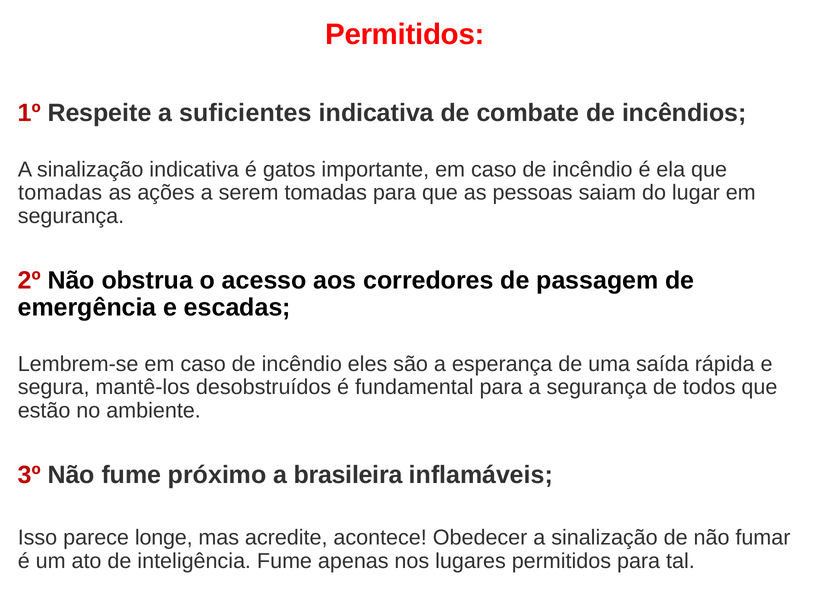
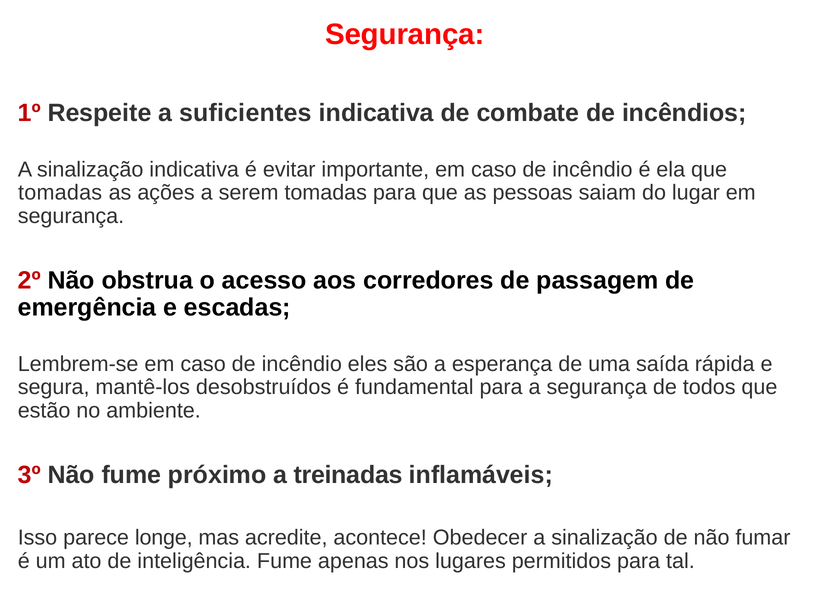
Permitidos at (405, 34): Permitidos -> Segurança
gatos: gatos -> evitar
brasileira: brasileira -> treinadas
